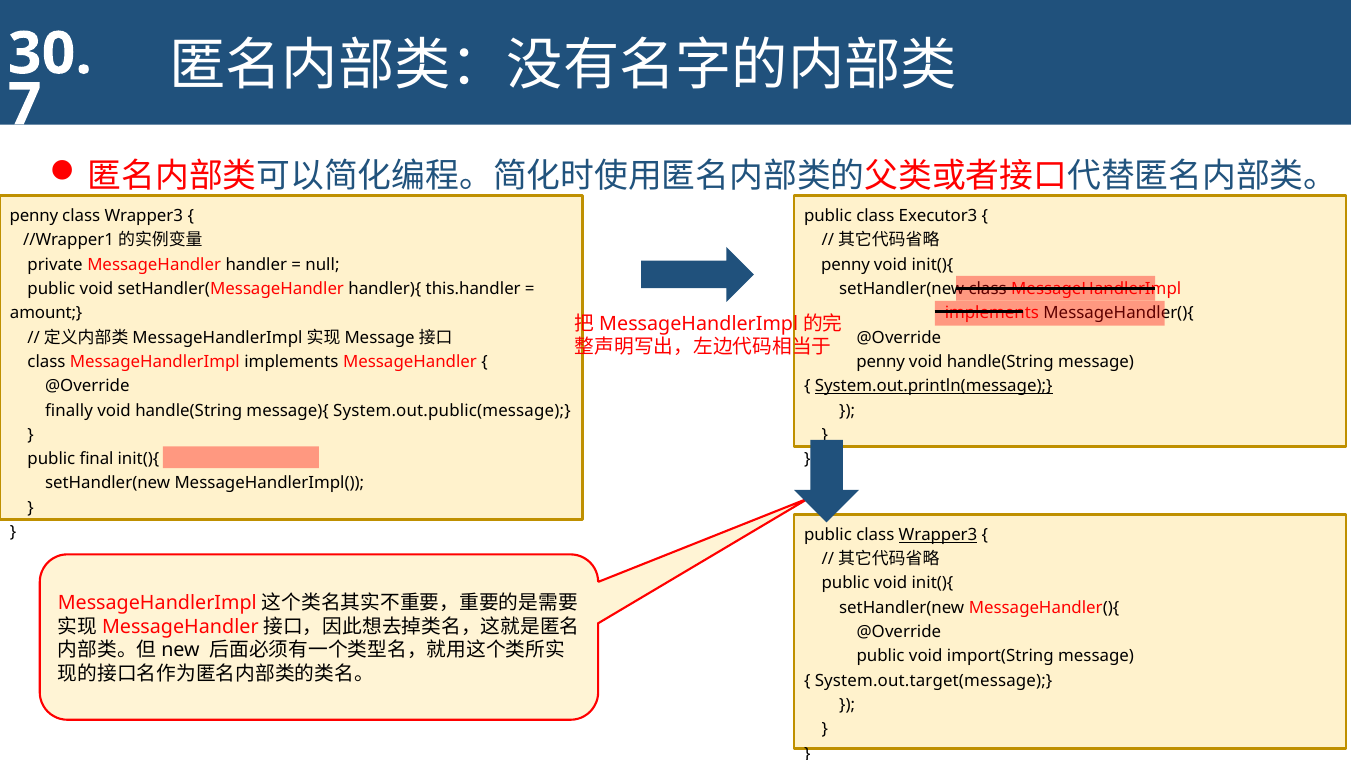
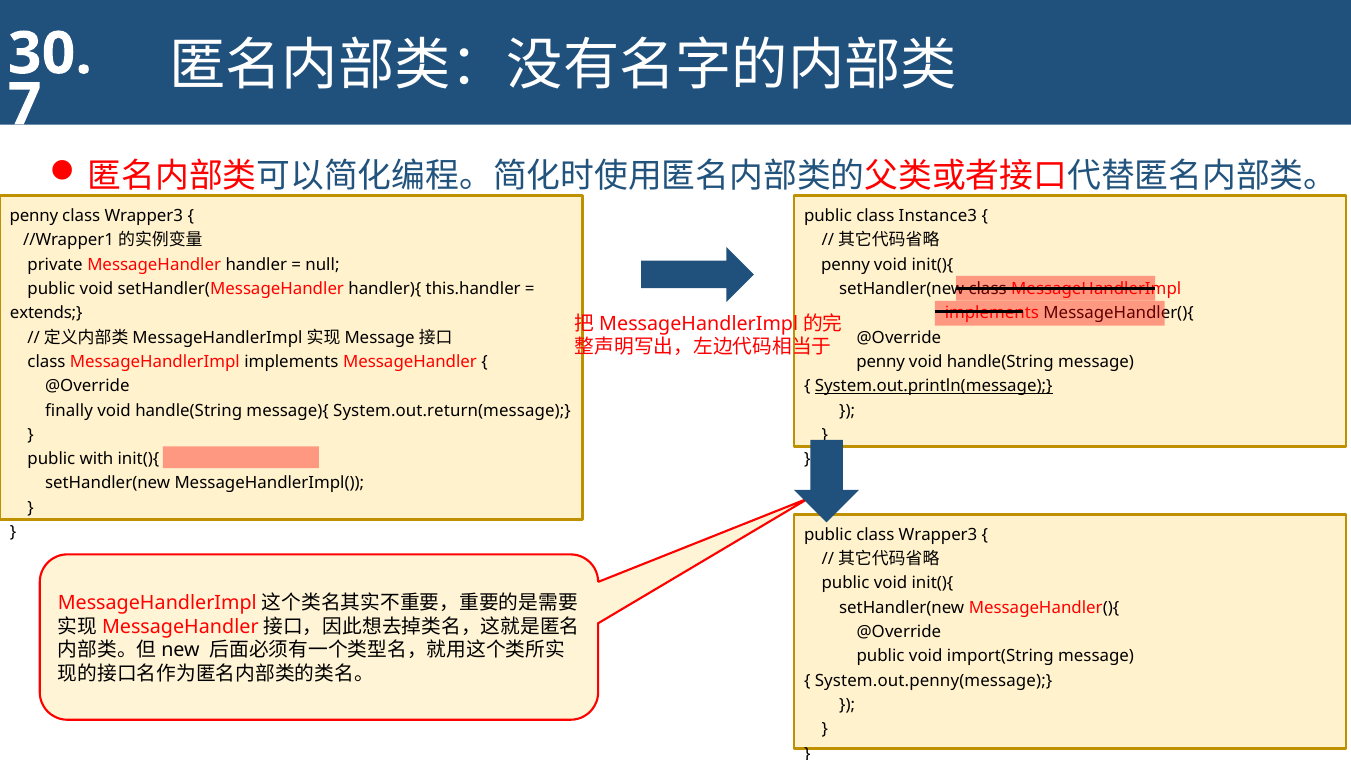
Executor3: Executor3 -> Instance3
amount: amount -> extends
System.out.public(message: System.out.public(message -> System.out.return(message
final: final -> with
Wrapper3 at (938, 535) underline: present -> none
System.out.target(message: System.out.target(message -> System.out.penny(message
